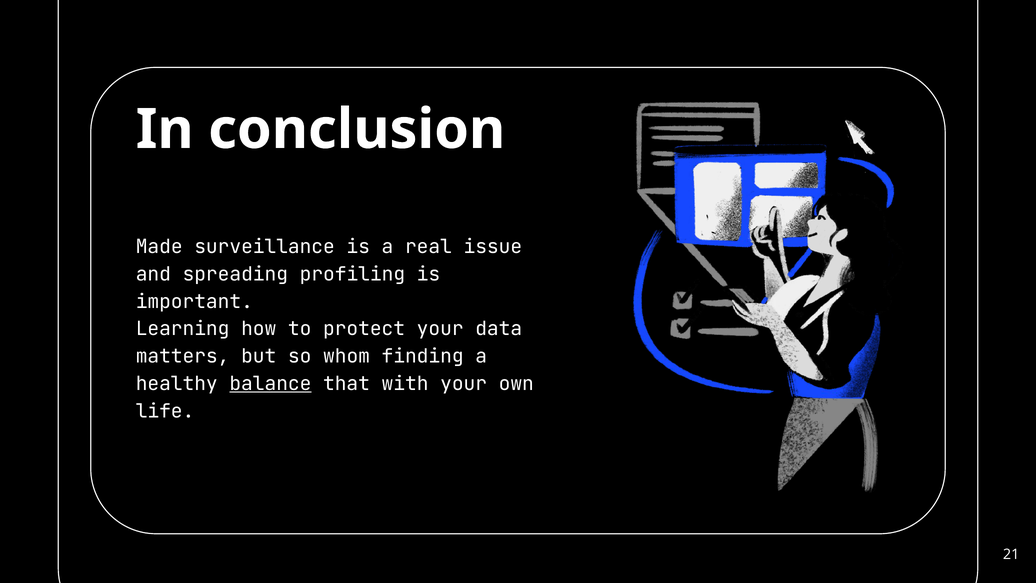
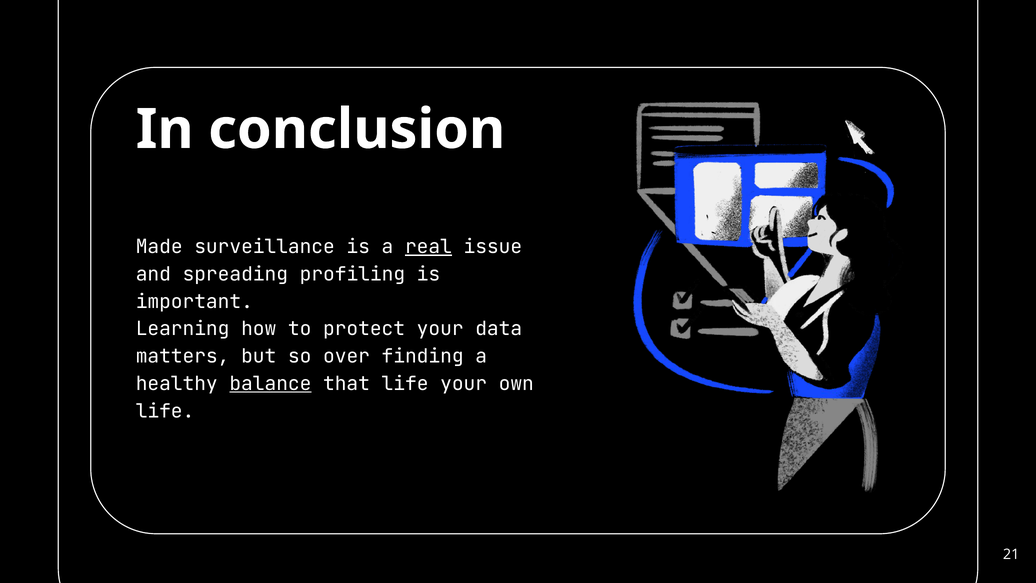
real underline: none -> present
whom: whom -> over
that with: with -> life
